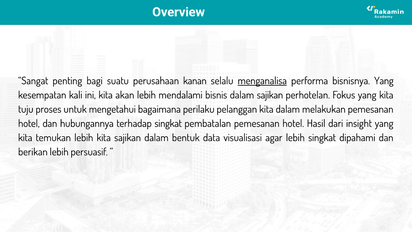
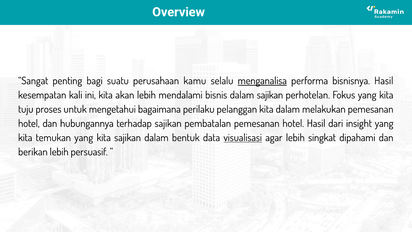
kanan: kanan -> kamu
bisnisnya Yang: Yang -> Hasil
terhadap singkat: singkat -> sajikan
temukan lebih: lebih -> yang
visualisasi underline: none -> present
